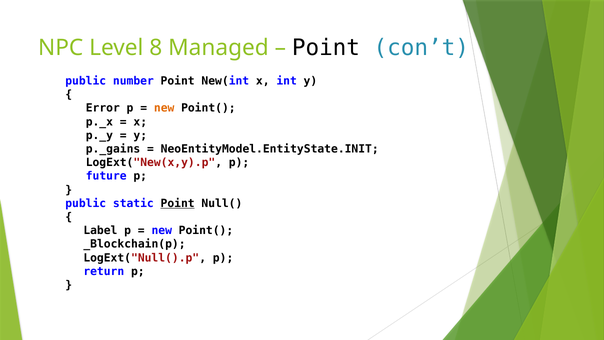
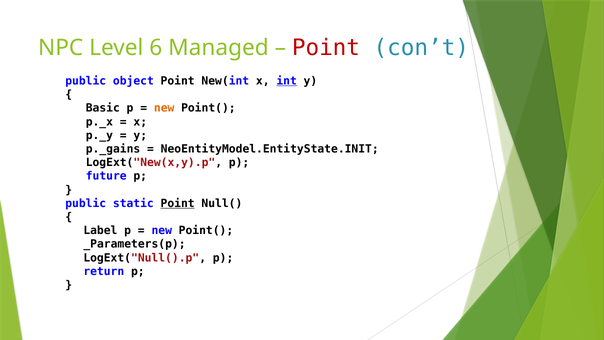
8: 8 -> 6
Point at (326, 48) colour: black -> red
number: number -> object
int underline: none -> present
Error: Error -> Basic
_Blockchain(p: _Blockchain(p -> _Parameters(p
